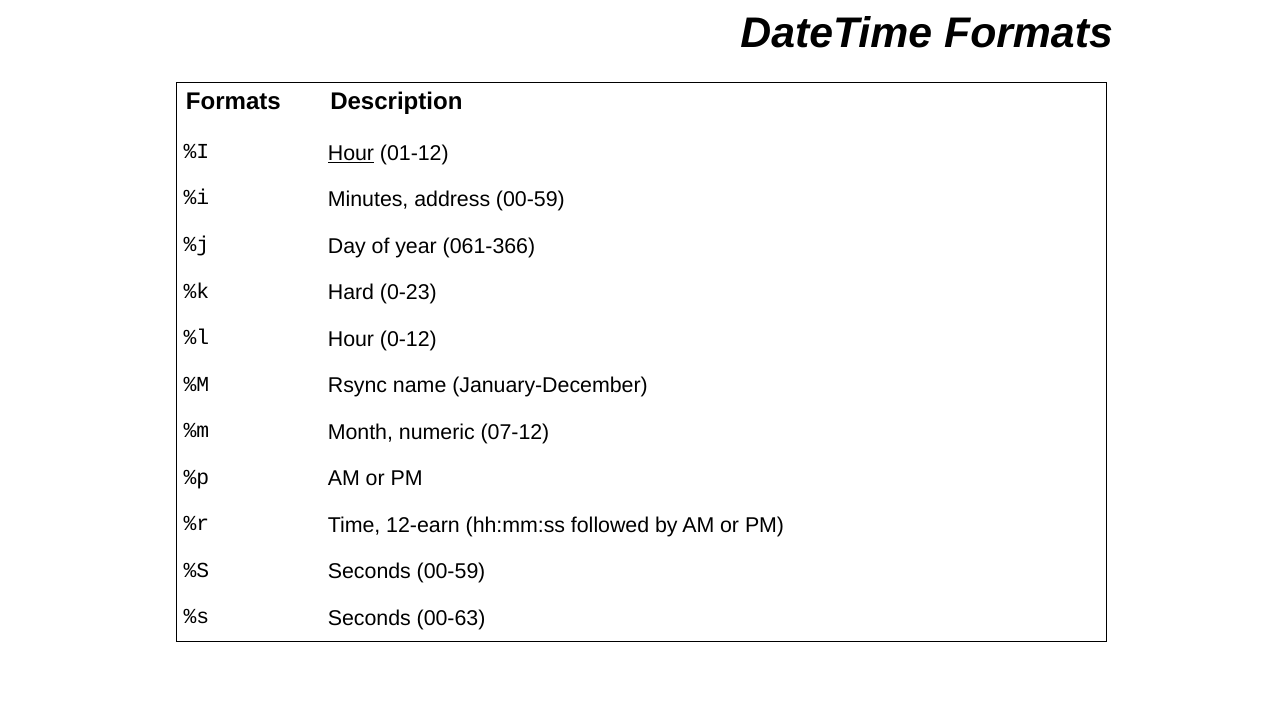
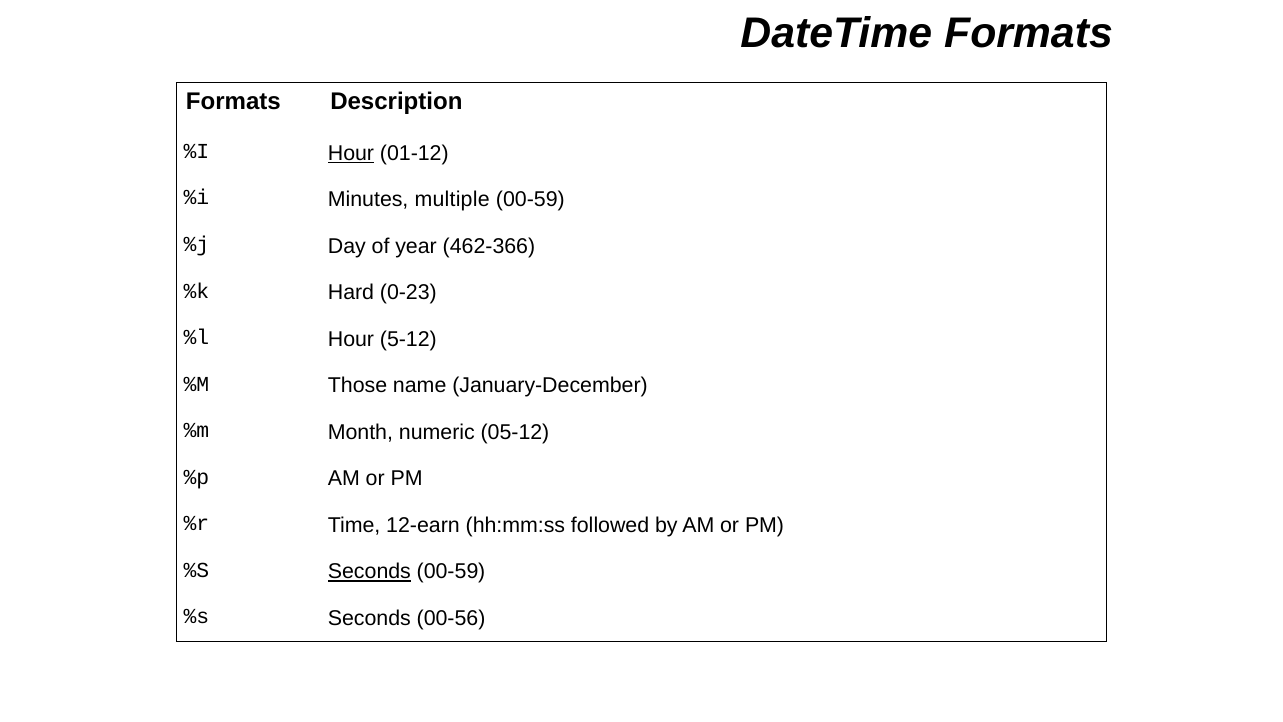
address: address -> multiple
061-366: 061-366 -> 462-366
0-12: 0-12 -> 5-12
Rsync: Rsync -> Those
07-12: 07-12 -> 05-12
Seconds at (369, 572) underline: none -> present
00-63: 00-63 -> 00-56
